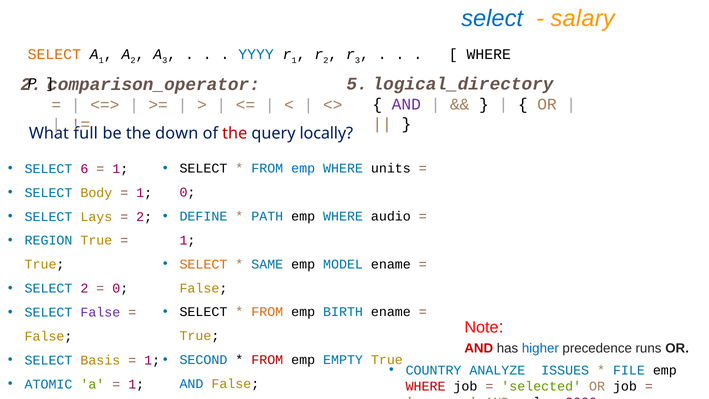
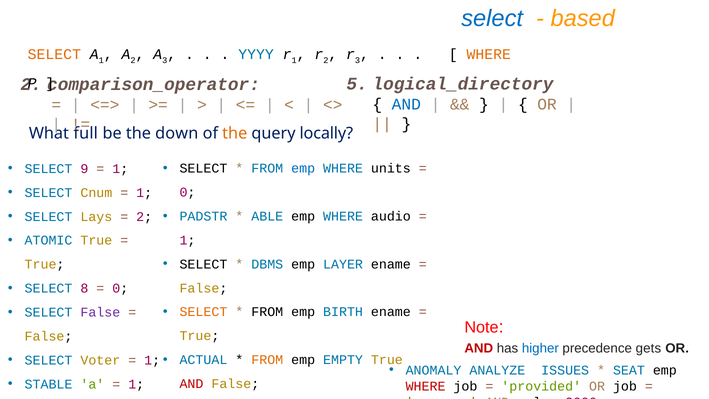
salary: salary -> based
WHERE at (489, 54) colour: black -> orange
AND at (406, 104) colour: purple -> blue
the at (235, 133) colour: red -> orange
6: 6 -> 9
Body: Body -> Cnum
DEFINE: DEFINE -> PADSTR
PATH: PATH -> ABLE
REGION: REGION -> ATOMIC
SELECT at (203, 264) colour: orange -> black
SAME: SAME -> DBMS
MODEL: MODEL -> LAYER
SELECT 2: 2 -> 8
SELECT at (203, 312) colour: black -> orange
FROM at (267, 312) colour: orange -> black
runs: runs -> gets
SECOND: SECOND -> ACTUAL
FROM at (267, 360) colour: red -> orange
Basis: Basis -> Voter
COUNTRY: COUNTRY -> ANOMALY
FILE: FILE -> SEAT
ATOMIC: ATOMIC -> STABLE
AND at (191, 384) colour: blue -> red
selected: selected -> provided
